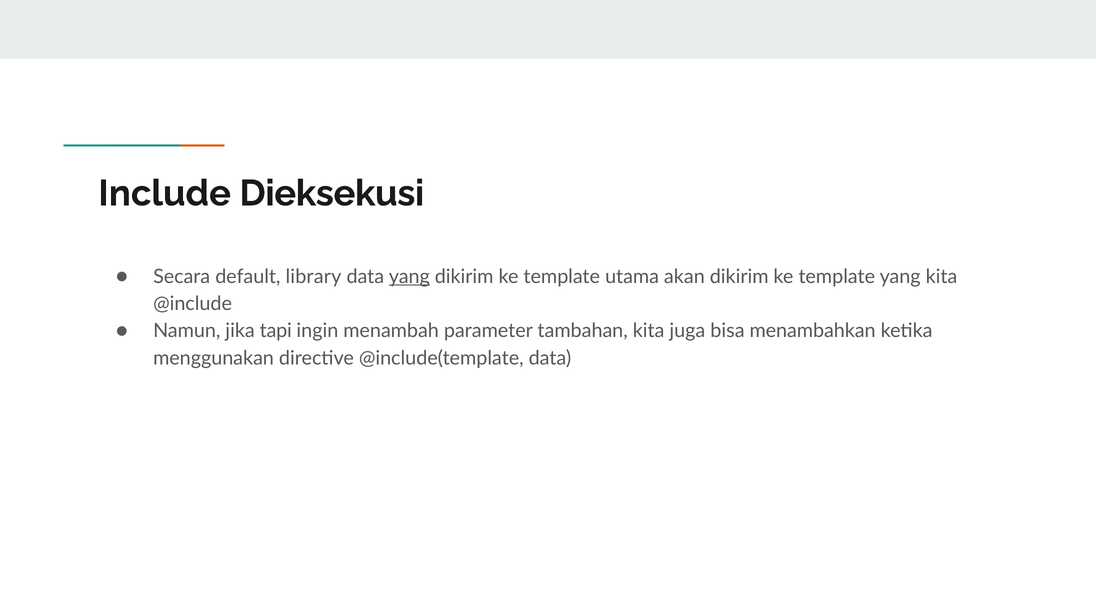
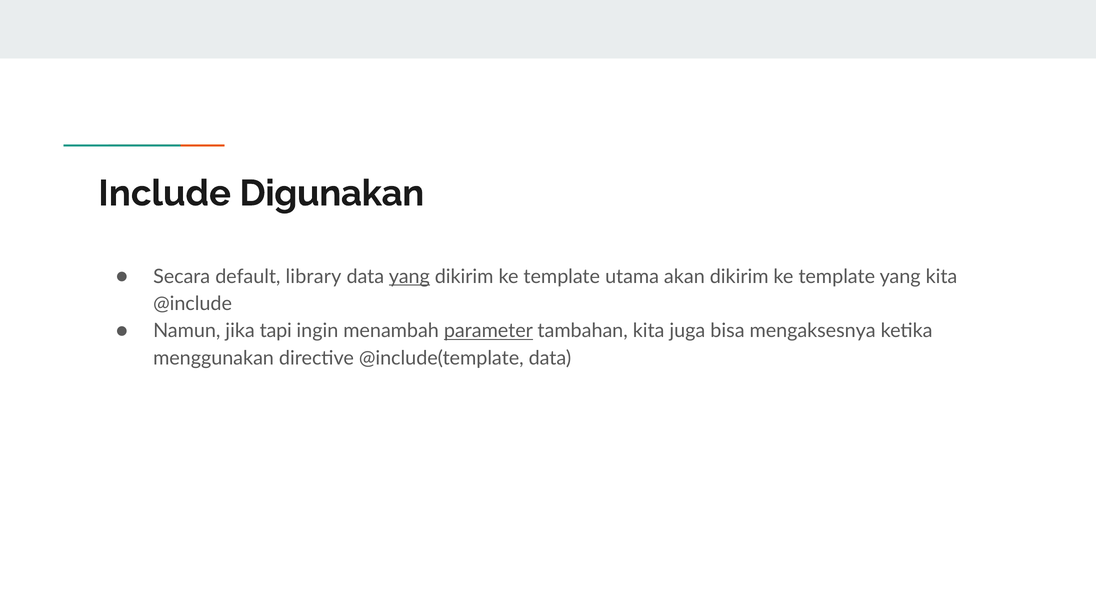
Dieksekusi: Dieksekusi -> Digunakan
parameter underline: none -> present
menambahkan: menambahkan -> mengaksesnya
